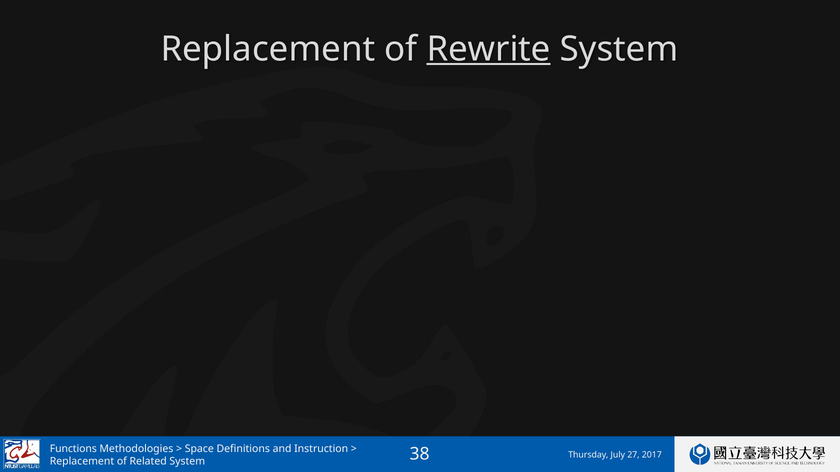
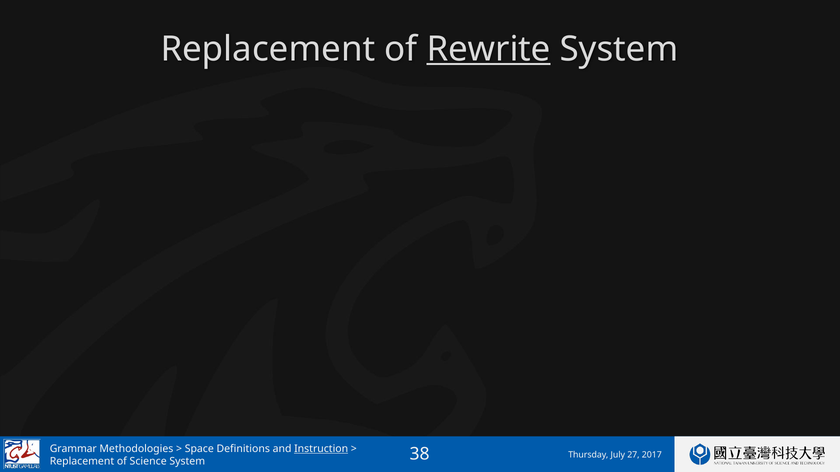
Functions: Functions -> Grammar
Instruction underline: none -> present
Related: Related -> Science
